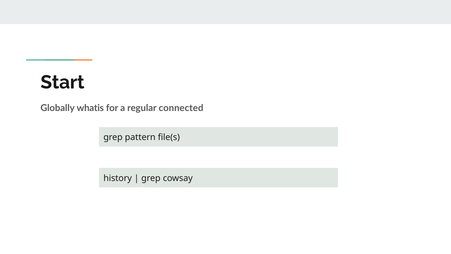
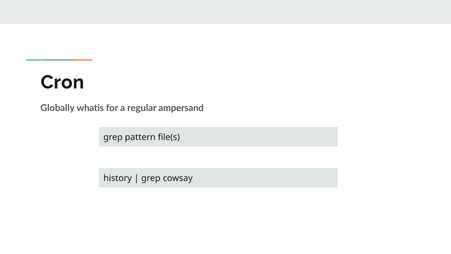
Start: Start -> Cron
connected: connected -> ampersand
